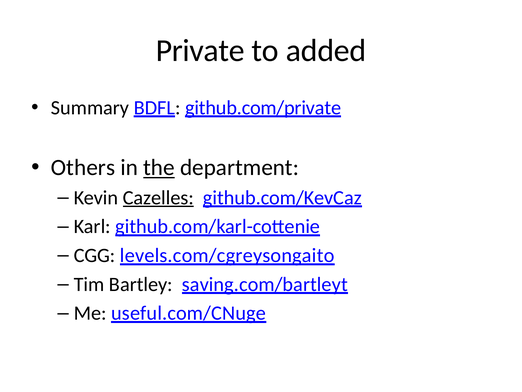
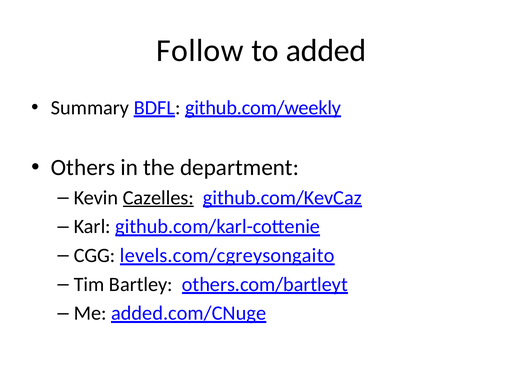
Private: Private -> Follow
github.com/private: github.com/private -> github.com/weekly
the underline: present -> none
saving.com/bartleyt: saving.com/bartleyt -> others.com/bartleyt
useful.com/CNuge: useful.com/CNuge -> added.com/CNuge
